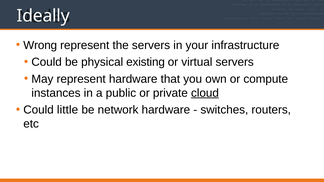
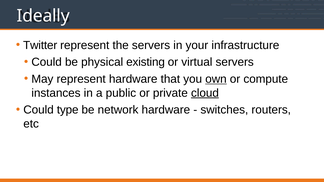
Wrong: Wrong -> Twitter
own underline: none -> present
little: little -> type
